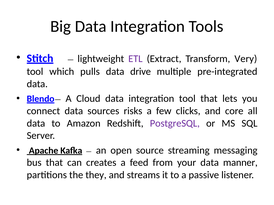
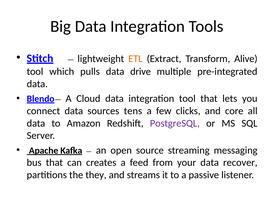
ETL colour: purple -> orange
Very: Very -> Alive
risks: risks -> tens
manner: manner -> recover
